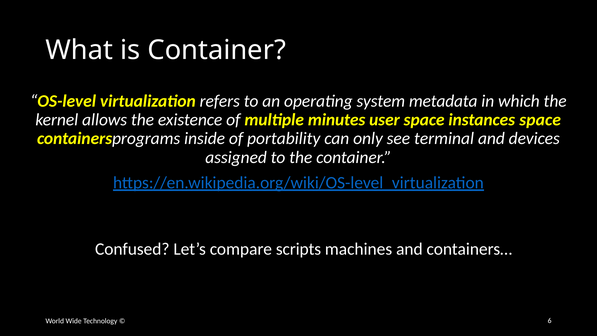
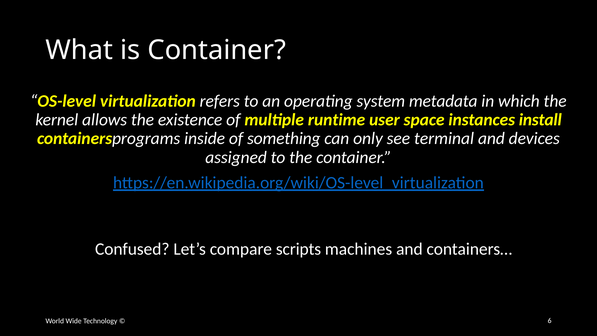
minutes: minutes -> runtime
instances space: space -> install
portability: portability -> something
